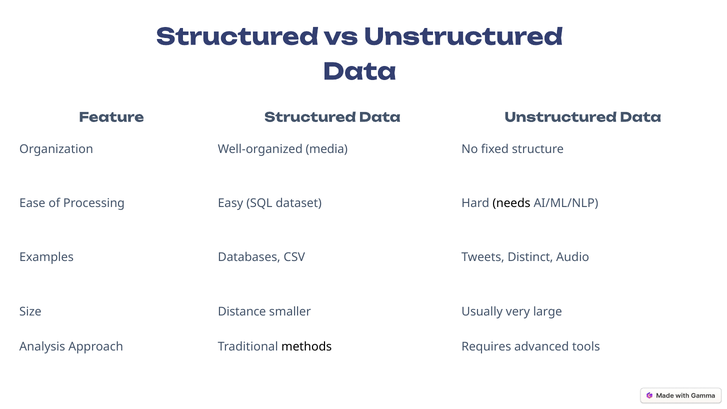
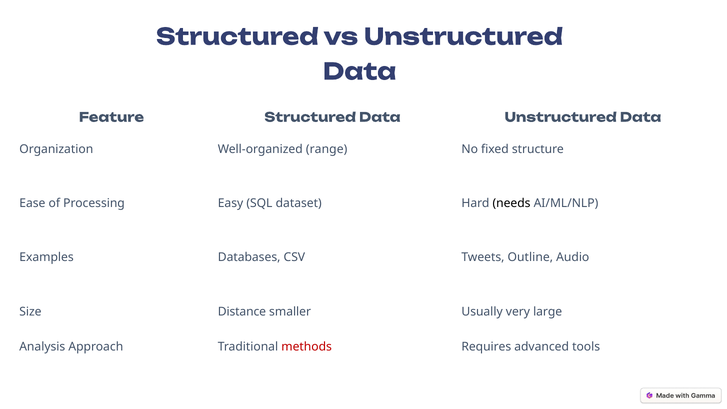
media: media -> range
Distinct: Distinct -> Outline
methods colour: black -> red
